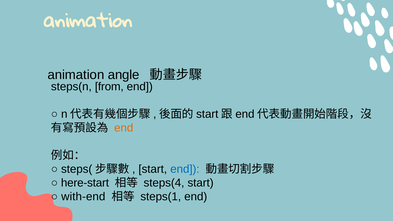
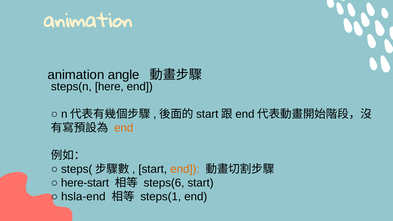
from: from -> here
end at (185, 169) colour: blue -> orange
steps(4: steps(4 -> steps(6
with-end: with-end -> hsla-end
